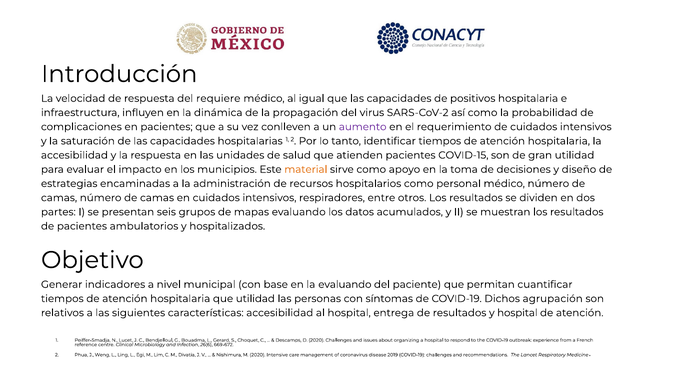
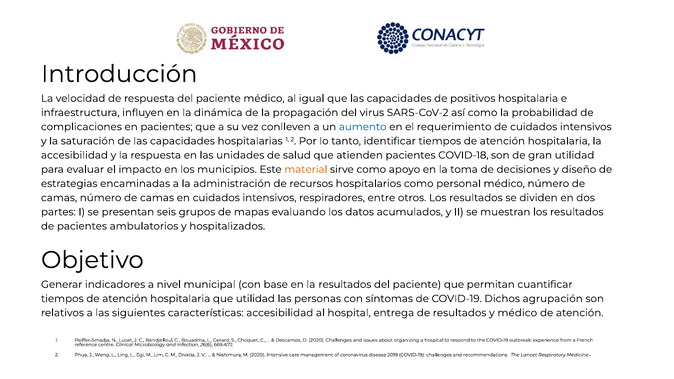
respuesta del requiere: requiere -> paciente
aumento colour: purple -> blue
COVID-15: COVID-15 -> COVID-18
la evaluando: evaluando -> resultados
y hospital: hospital -> médico
